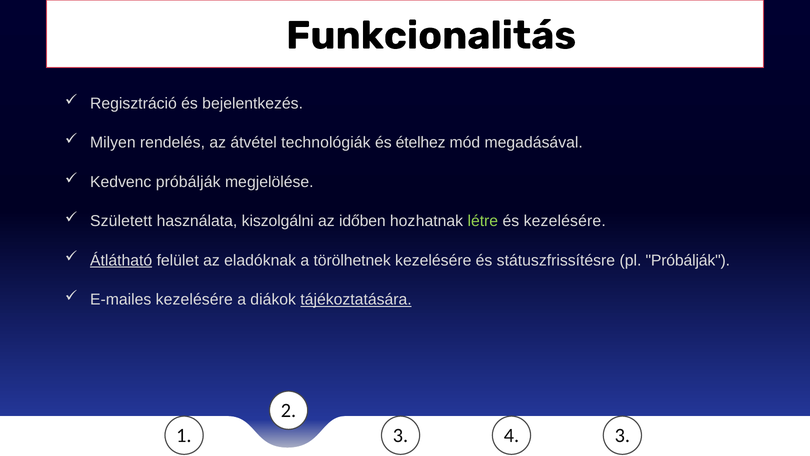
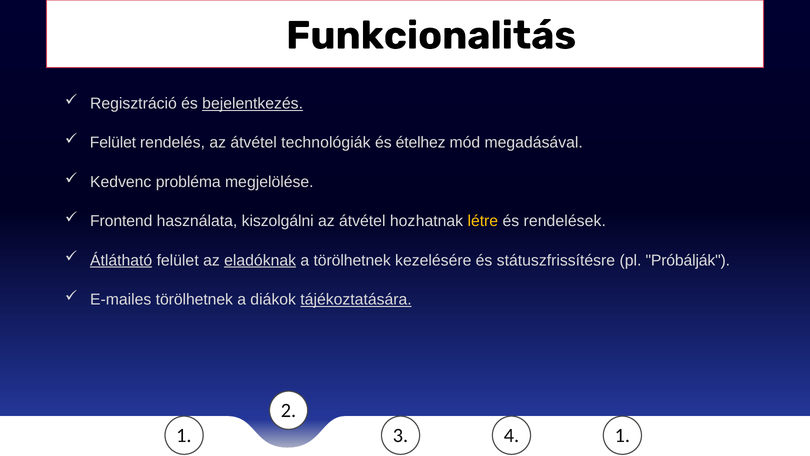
bejelentkezés underline: none -> present
Milyen at (113, 143): Milyen -> Felület
Kedvenc próbálják: próbálják -> probléma
Született: Született -> Frontend
időben at (362, 221): időben -> átvétel
létre colour: light green -> yellow
és kezelésére: kezelésére -> rendelések
eladóknak underline: none -> present
E-mailes kezelésére: kezelésére -> törölhetnek
4 3: 3 -> 1
